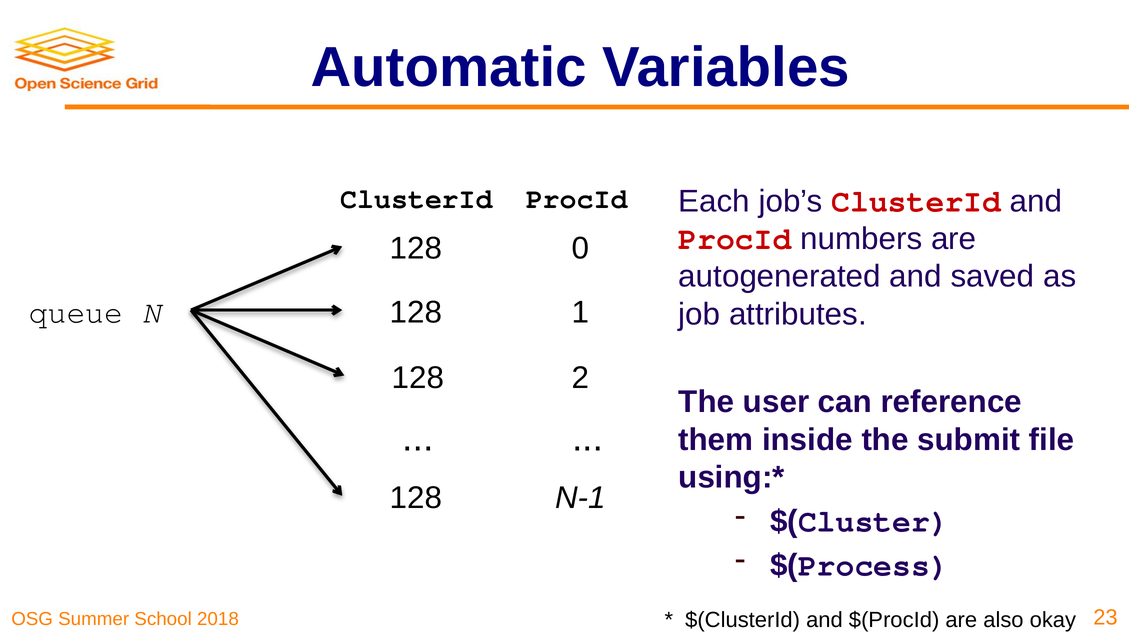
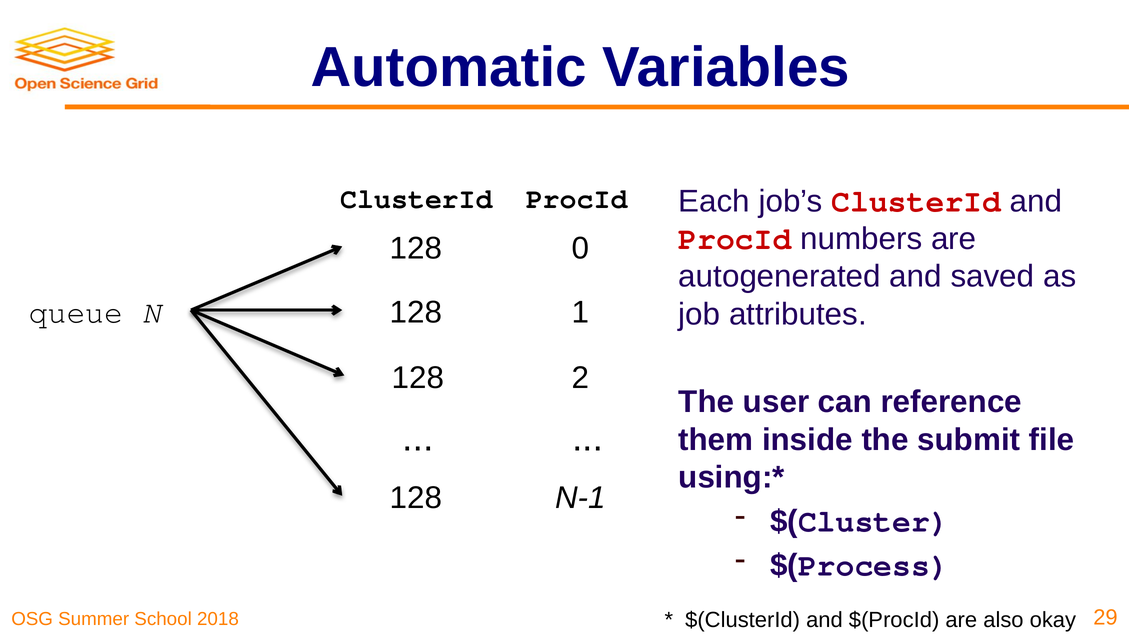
23: 23 -> 29
